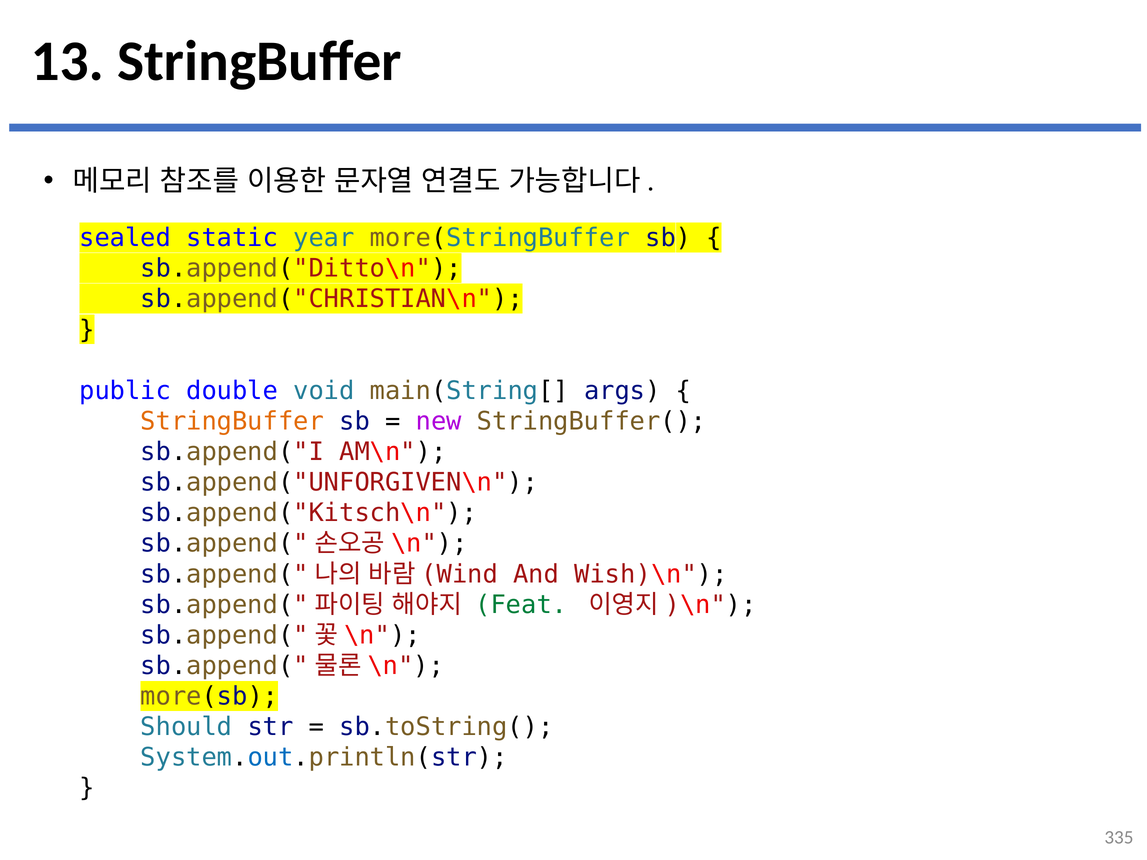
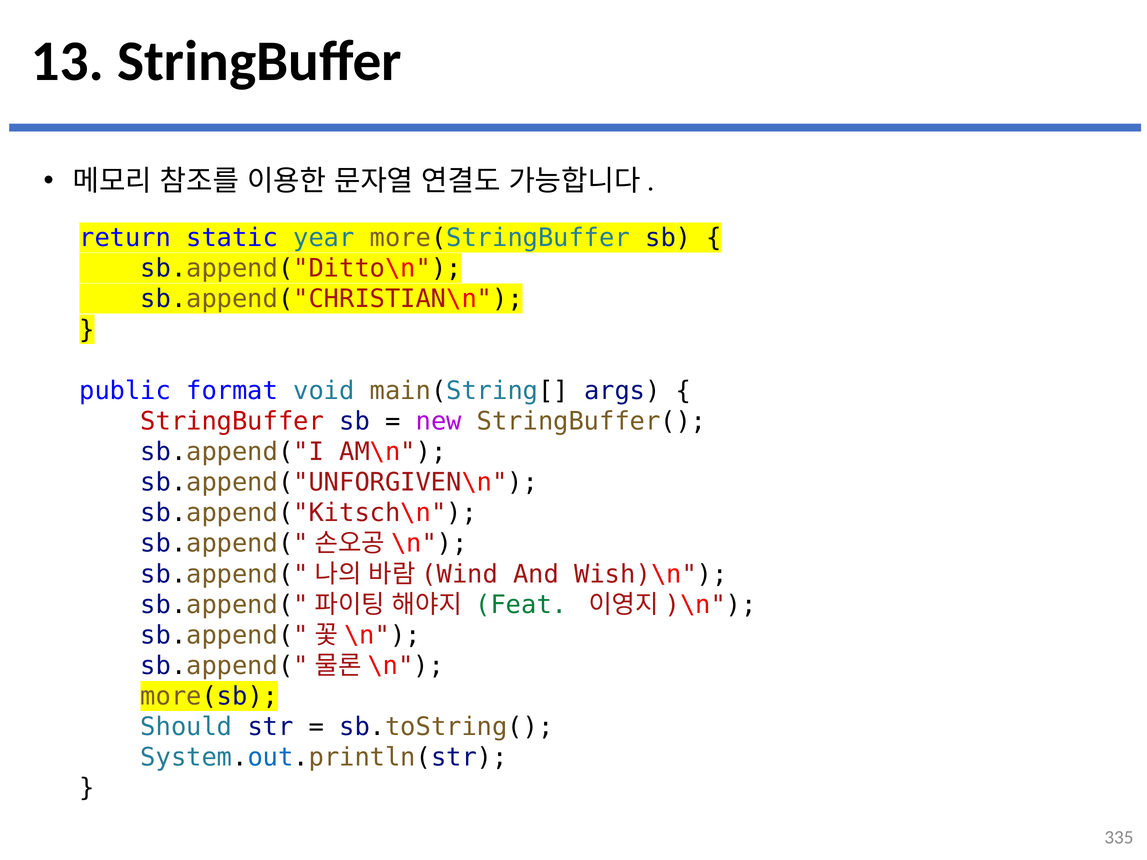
sealed: sealed -> return
double: double -> format
StringBuffer at (232, 421) colour: orange -> red
